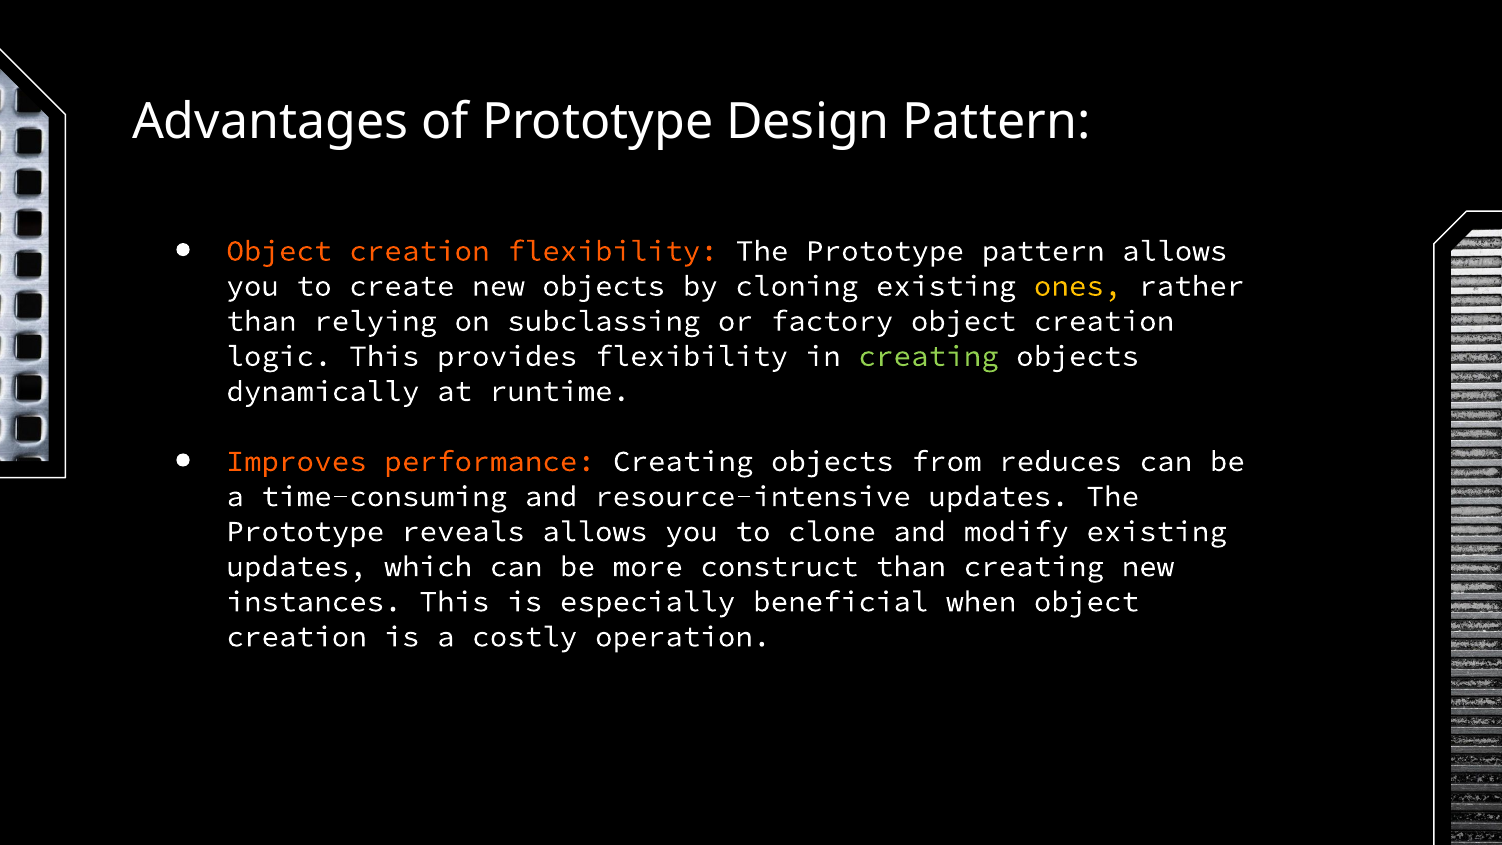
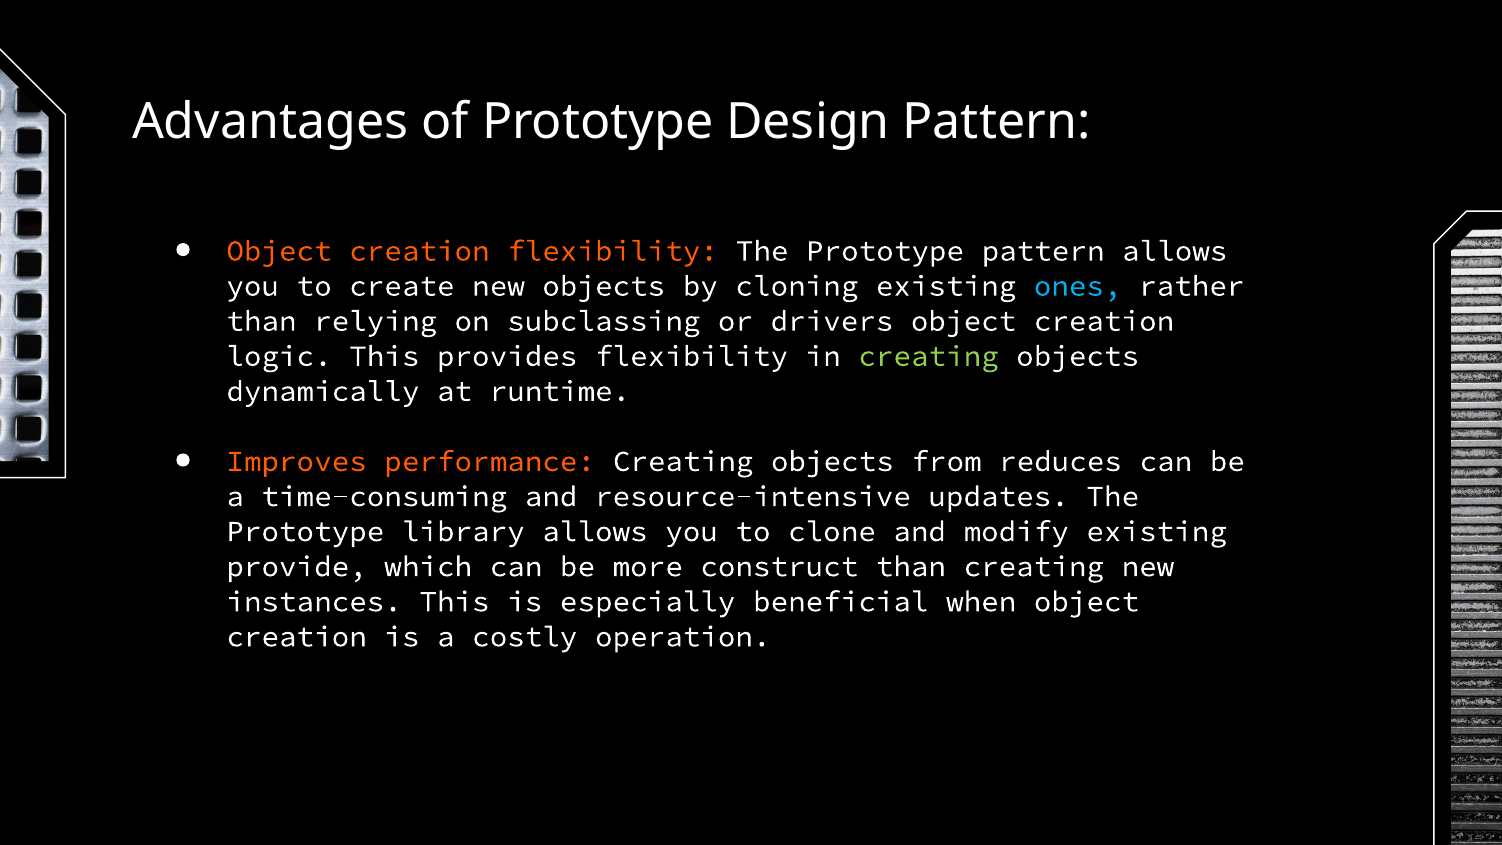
ones colour: yellow -> light blue
factory: factory -> drivers
reveals: reveals -> library
updates at (297, 567): updates -> provide
